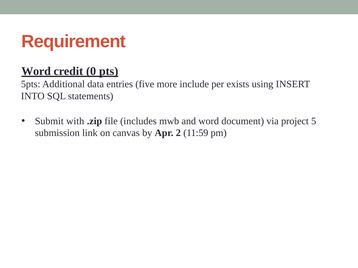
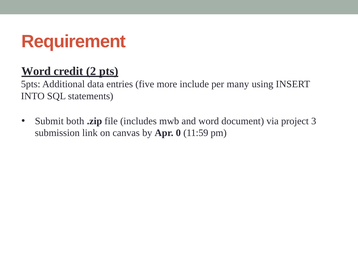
0: 0 -> 2
exists: exists -> many
with: with -> both
5: 5 -> 3
2: 2 -> 0
